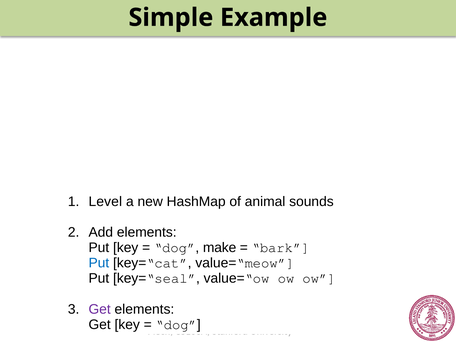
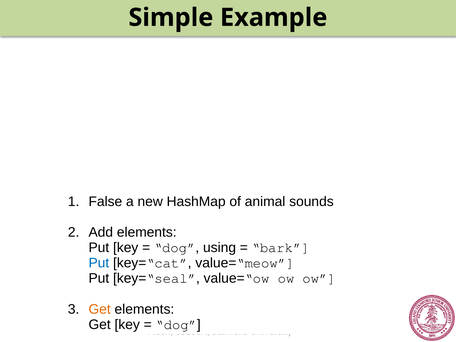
Level: Level -> False
make: make -> using
Get at (100, 309) colour: purple -> orange
